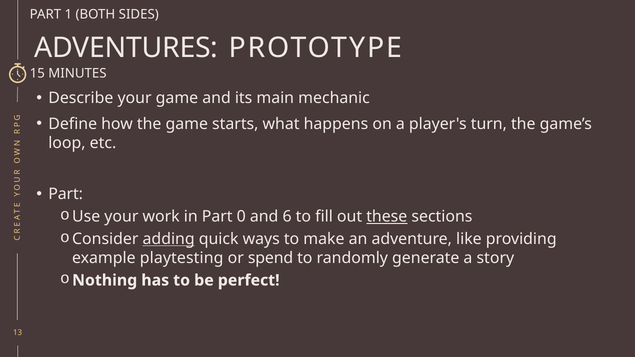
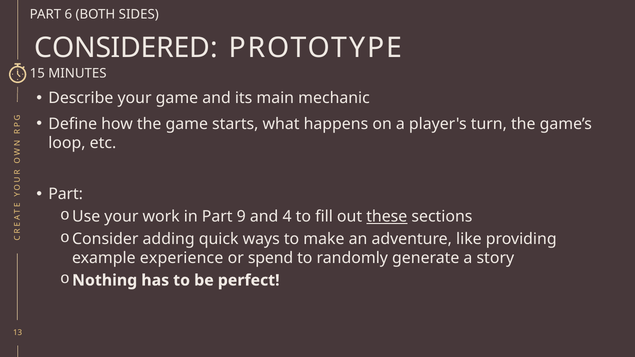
1: 1 -> 6
ADVENTURES: ADVENTURES -> CONSIDERED
0: 0 -> 9
6: 6 -> 4
adding underline: present -> none
playtesting: playtesting -> experience
